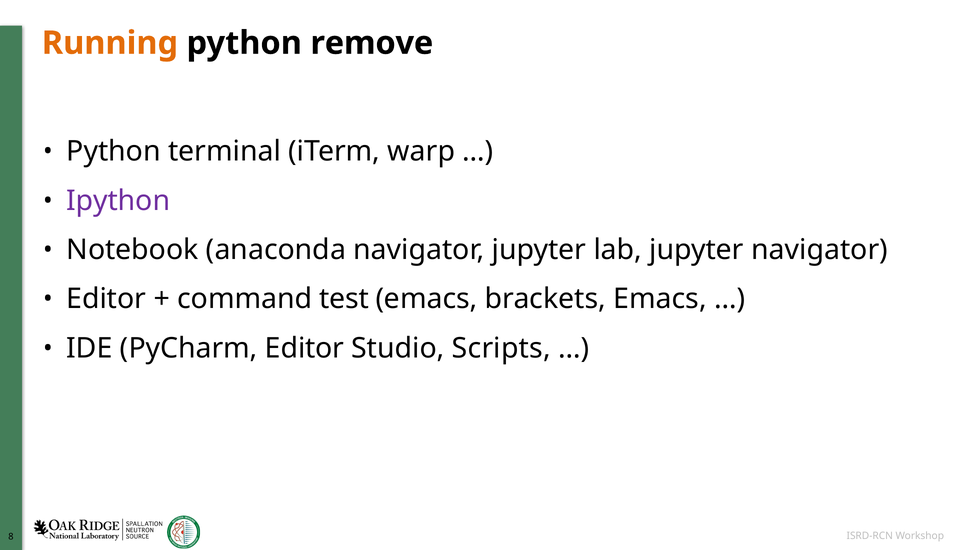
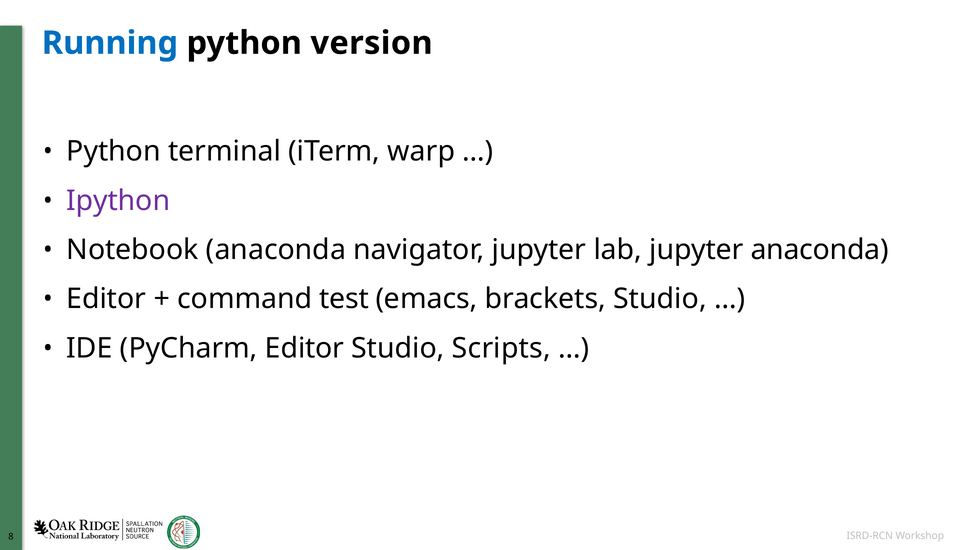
Running colour: orange -> blue
remove: remove -> version
jupyter navigator: navigator -> anaconda
brackets Emacs: Emacs -> Studio
